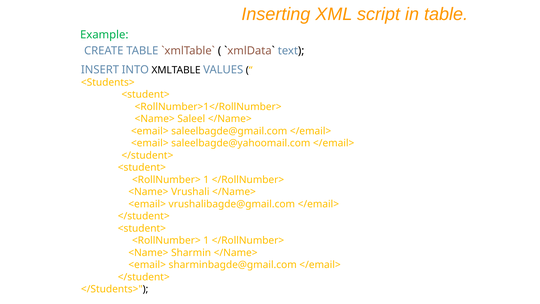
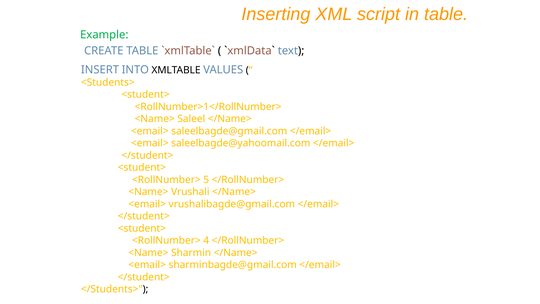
1 at (206, 180): 1 -> 5
1 at (206, 240): 1 -> 4
